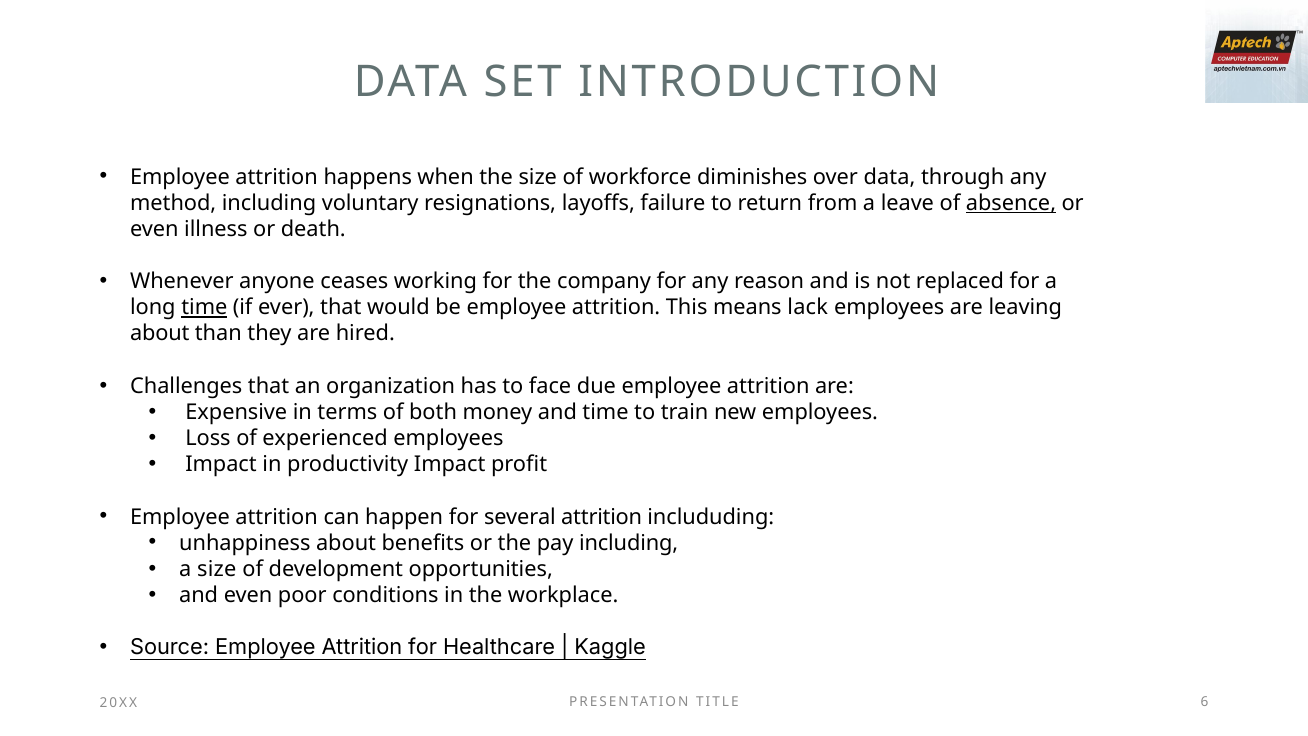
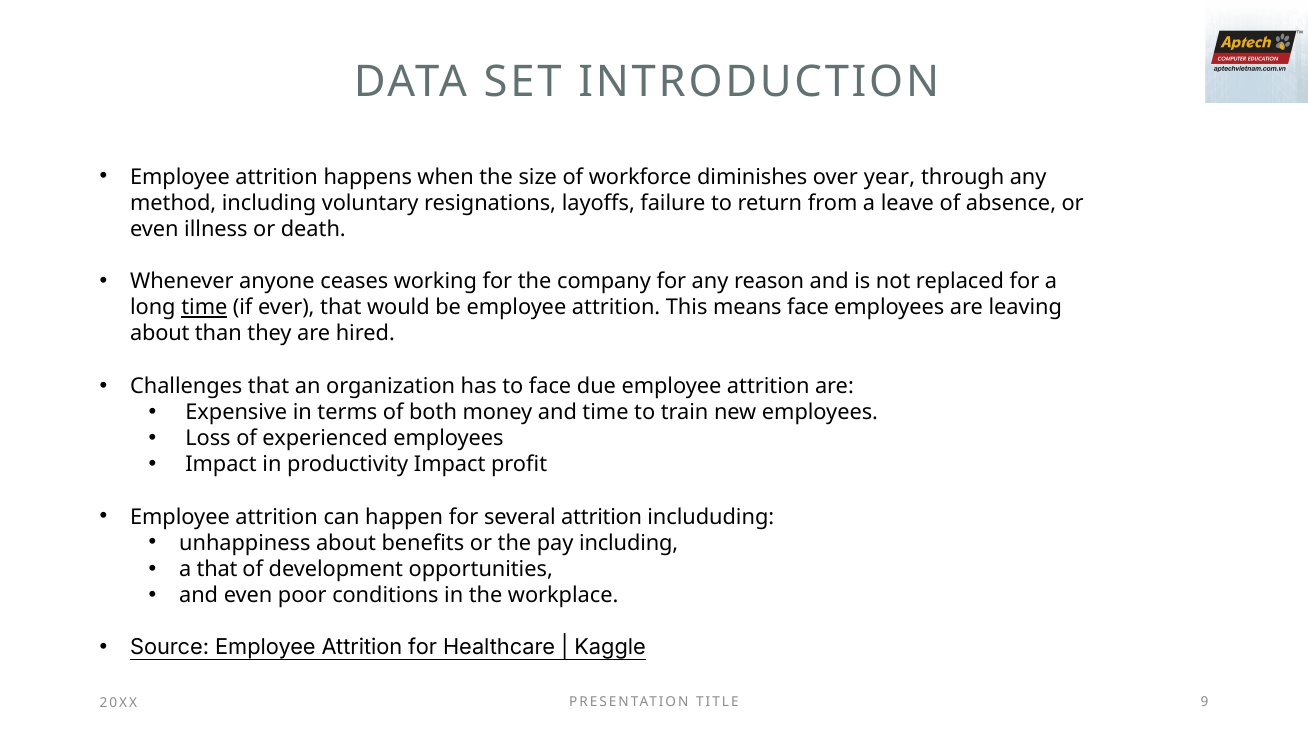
over data: data -> year
absence underline: present -> none
means lack: lack -> face
a size: size -> that
6: 6 -> 9
